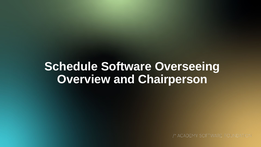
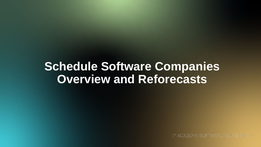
Overseeing: Overseeing -> Companies
Chairperson: Chairperson -> Reforecasts
